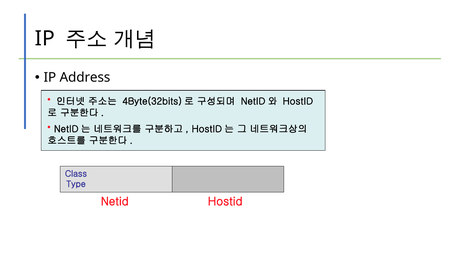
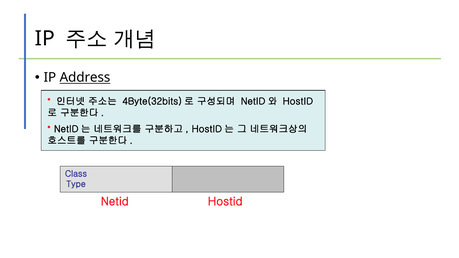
Address underline: none -> present
